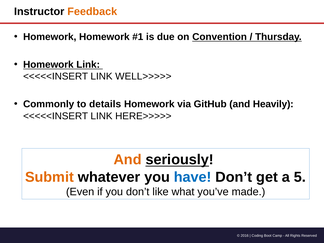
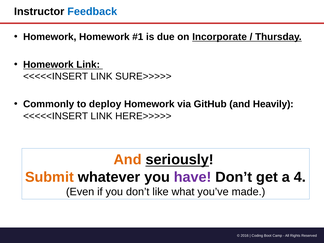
Feedback colour: orange -> blue
Convention: Convention -> Incorporate
WELL>>>>>: WELL>>>>> -> SURE>>>>>
details: details -> deploy
have colour: blue -> purple
5: 5 -> 4
